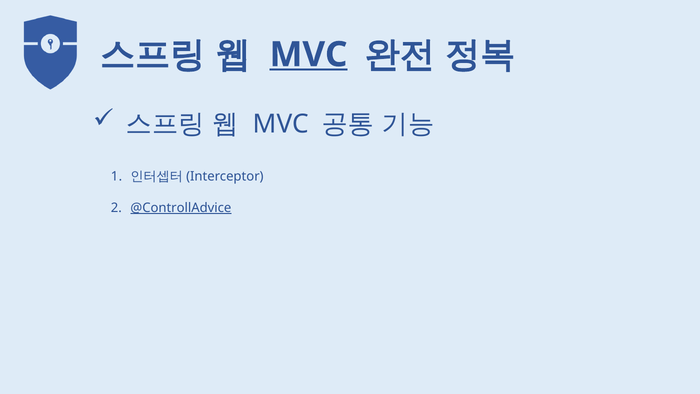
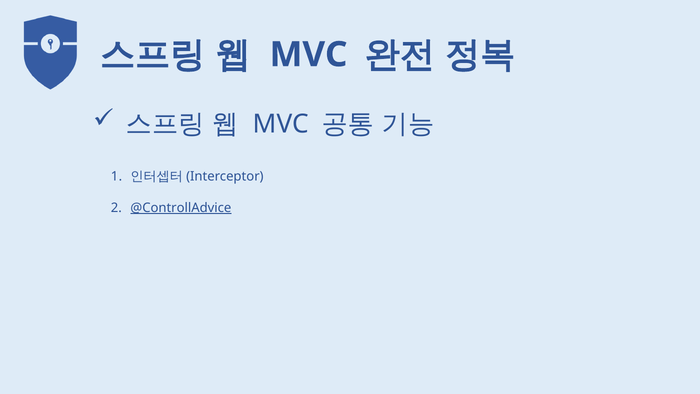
MVC at (308, 55) underline: present -> none
